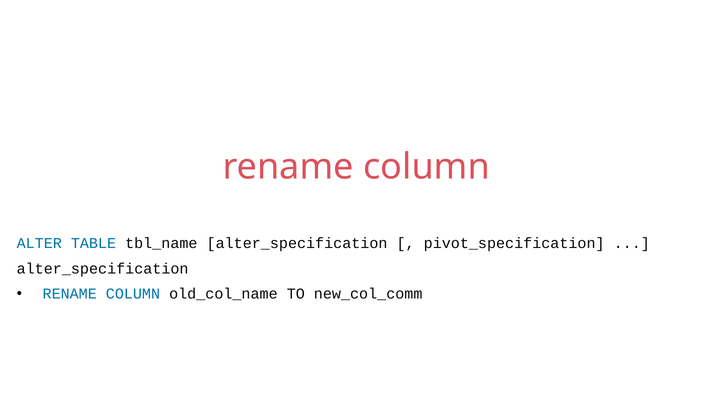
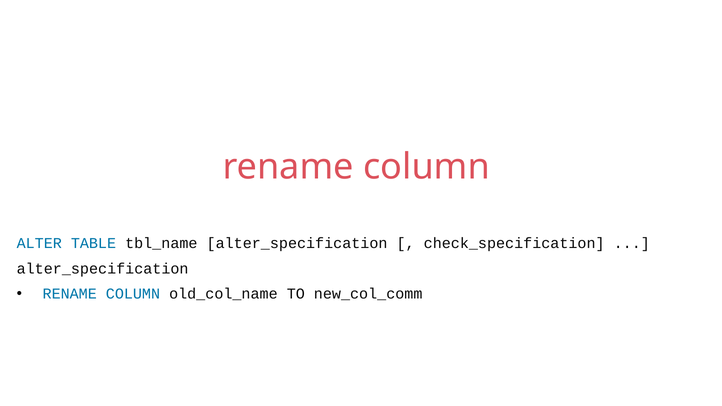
pivot_specification: pivot_specification -> check_specification
